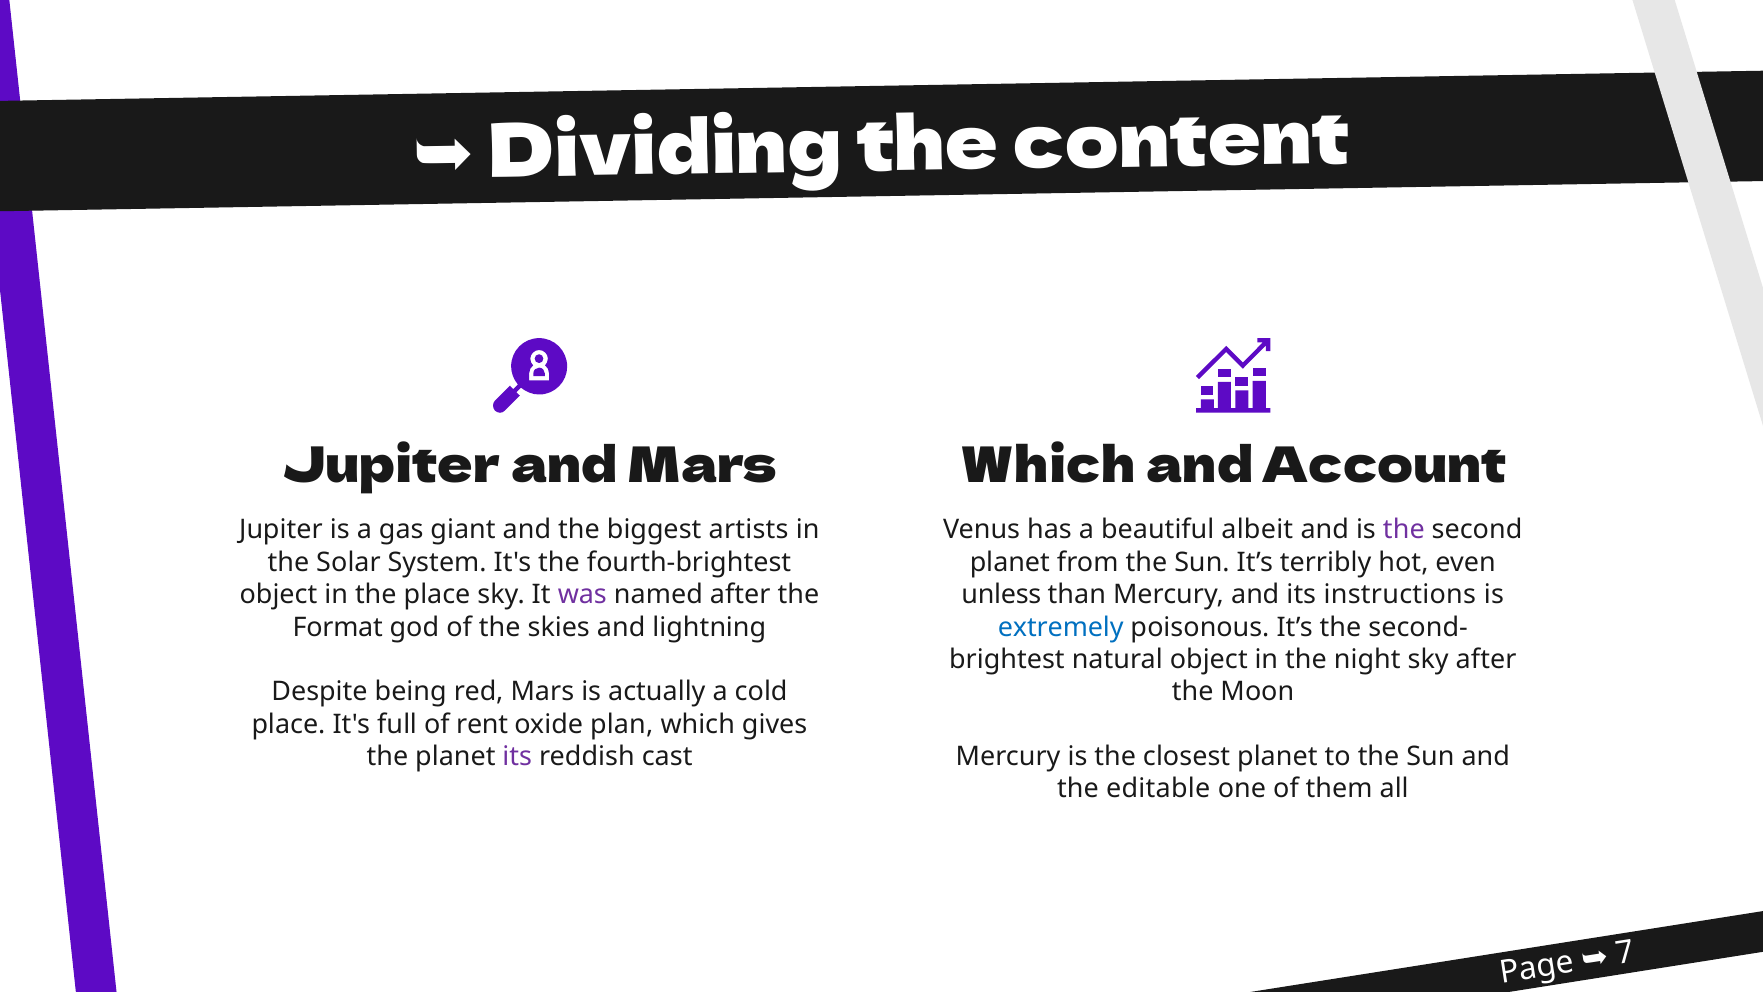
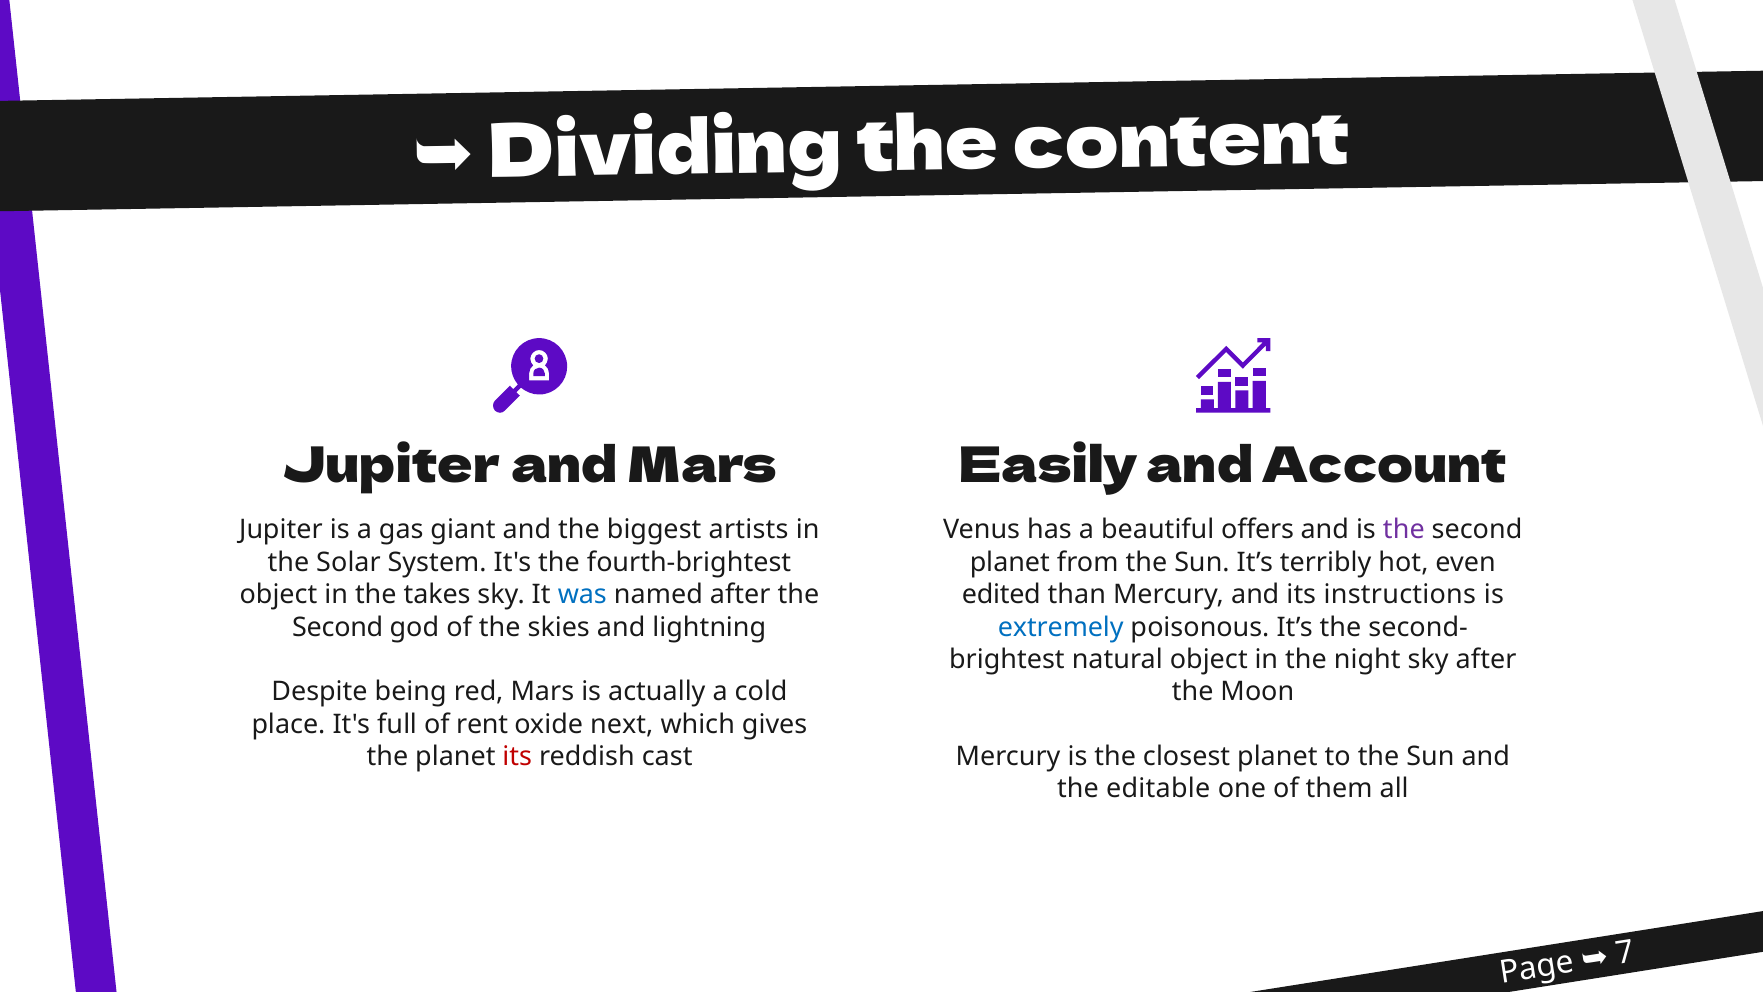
Which at (1048, 466): Which -> Easily
albeit: albeit -> offers
the place: place -> takes
was colour: purple -> blue
unless: unless -> edited
Format at (338, 627): Format -> Second
plan: plan -> next
its at (517, 756) colour: purple -> red
